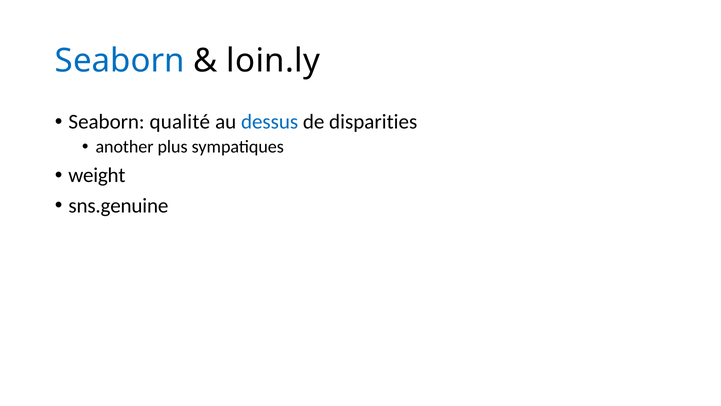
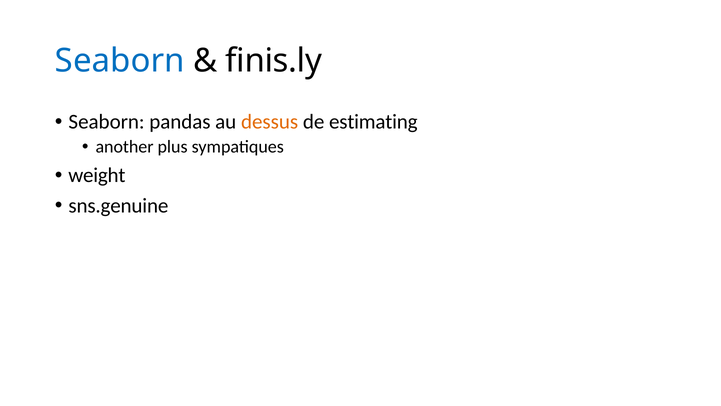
loin.ly: loin.ly -> finis.ly
qualité: qualité -> pandas
dessus colour: blue -> orange
disparities: disparities -> estimating
